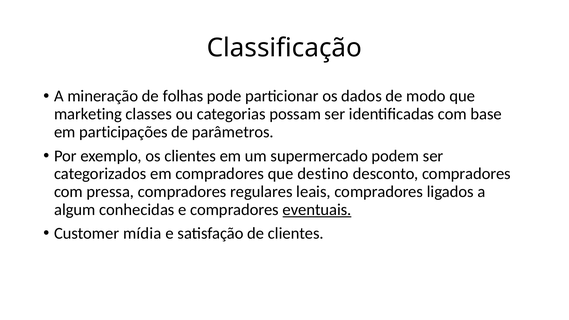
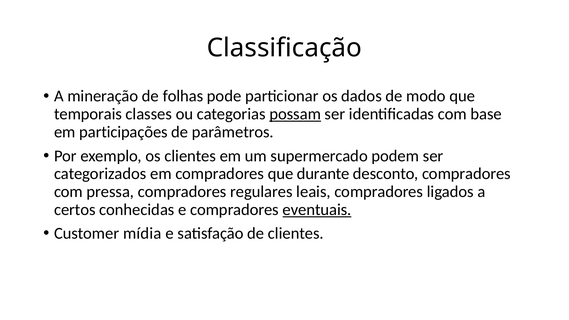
marketing: marketing -> temporais
possam underline: none -> present
destino: destino -> durante
algum: algum -> certos
